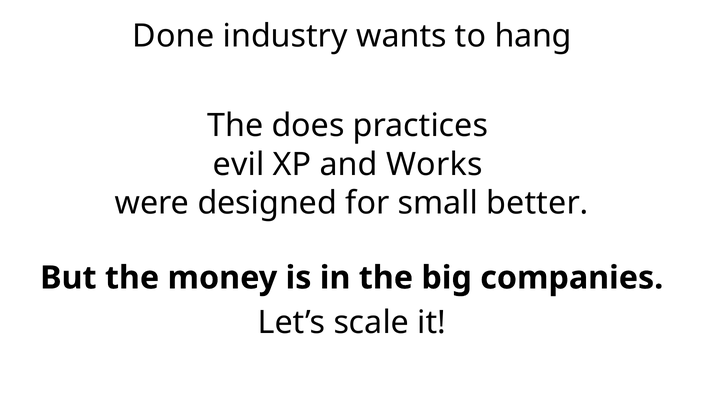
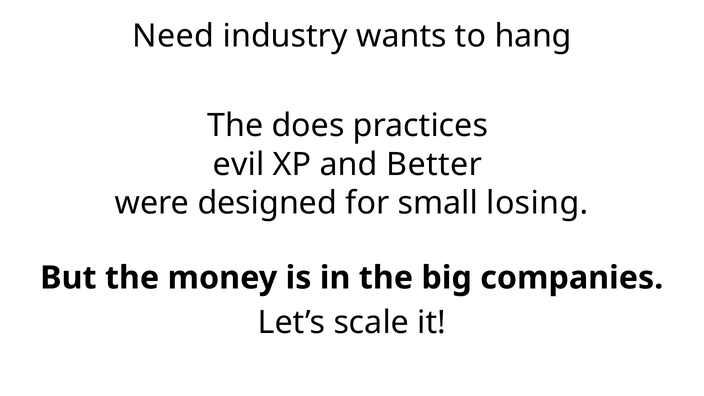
Done: Done -> Need
Works: Works -> Better
better: better -> losing
